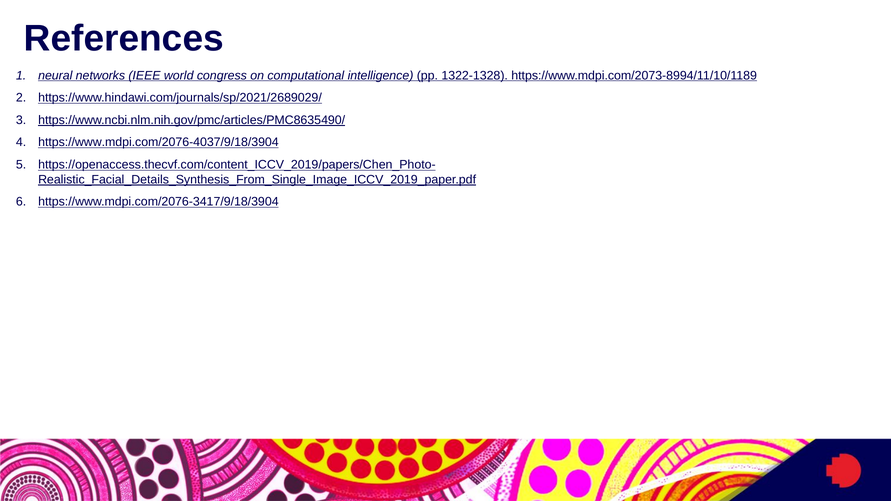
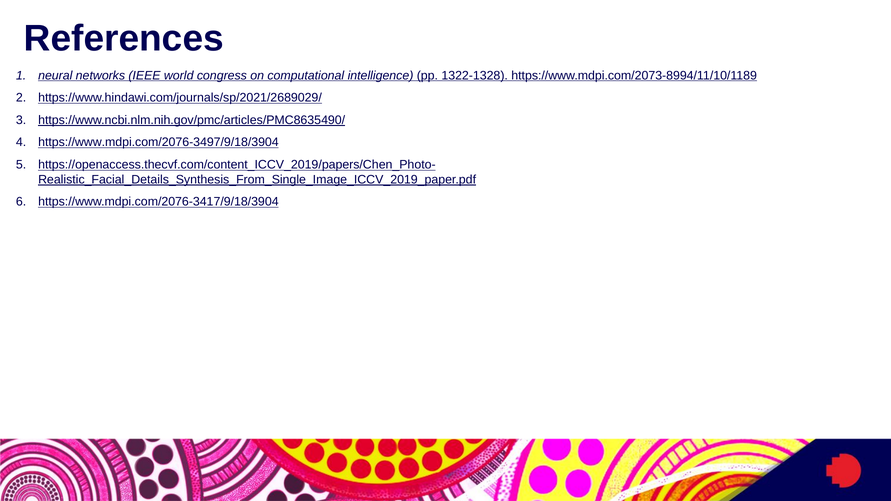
https://www.mdpi.com/2076-4037/9/18/3904: https://www.mdpi.com/2076-4037/9/18/3904 -> https://www.mdpi.com/2076-3497/9/18/3904
